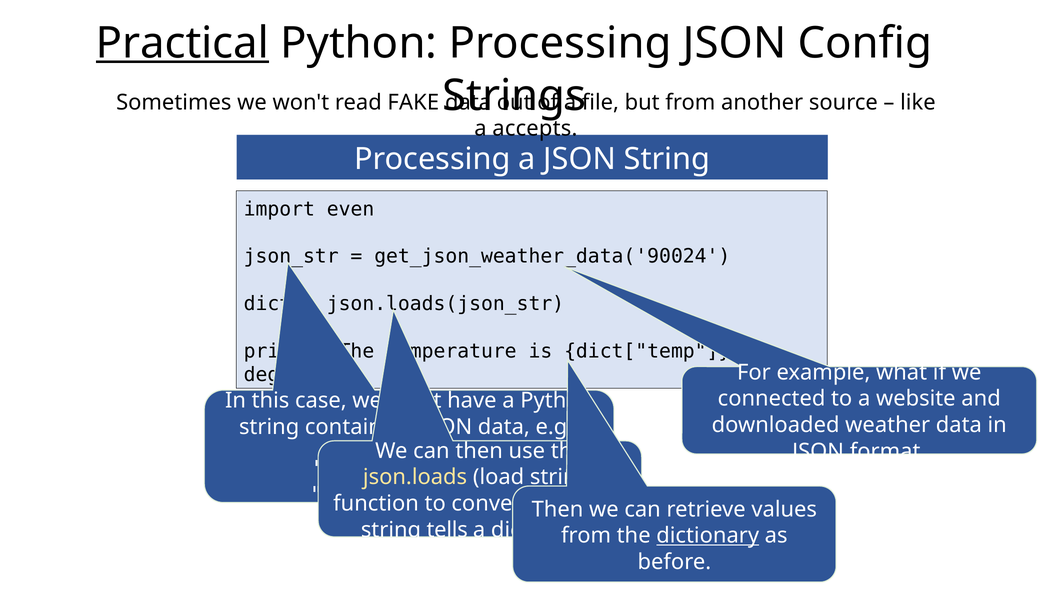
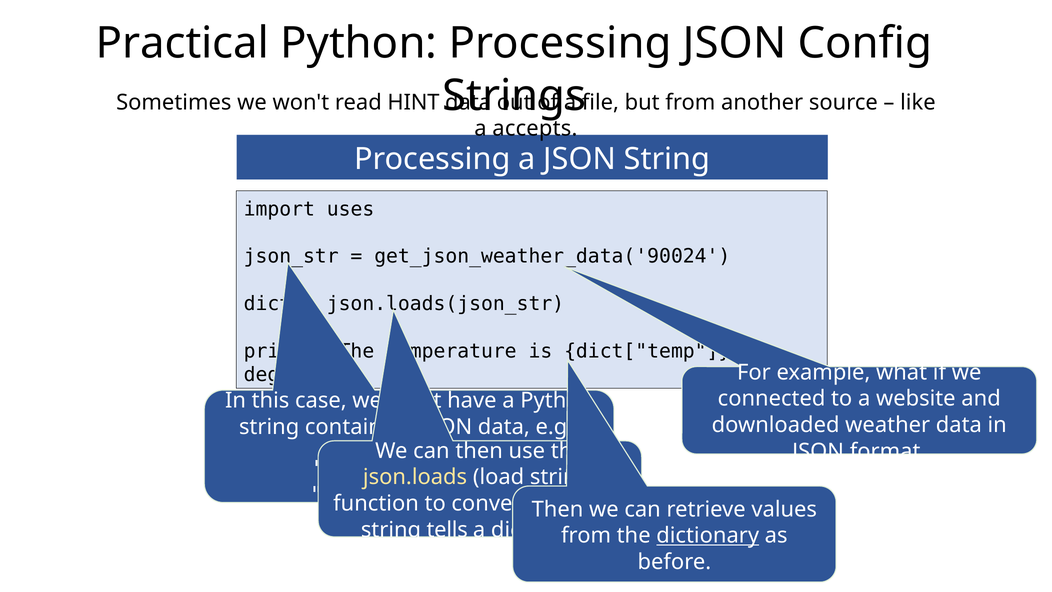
Practical underline: present -> none
FAKE: FAKE -> HINT
even: even -> uses
